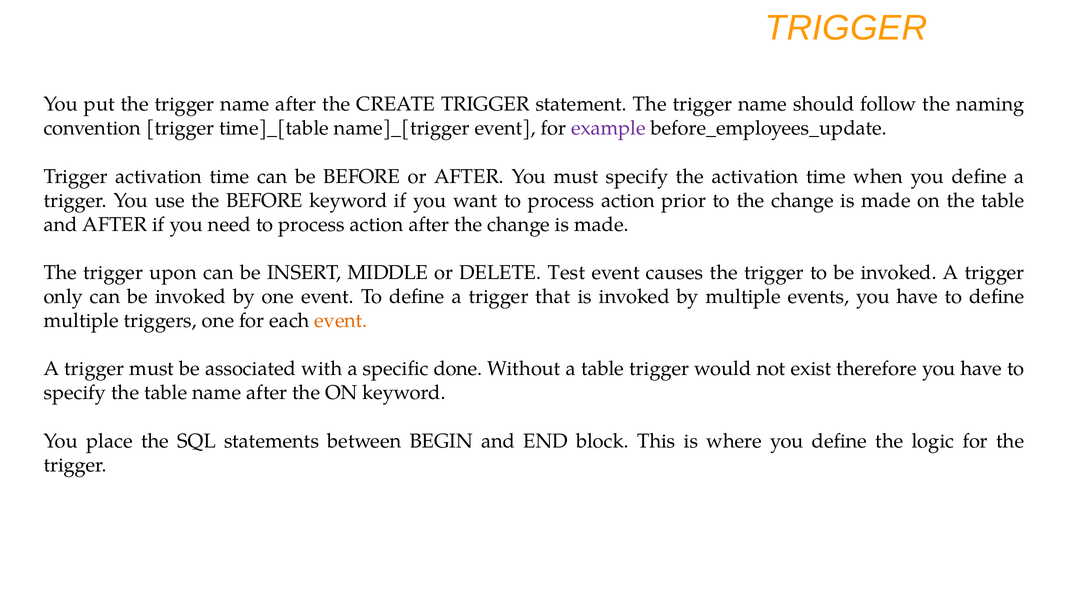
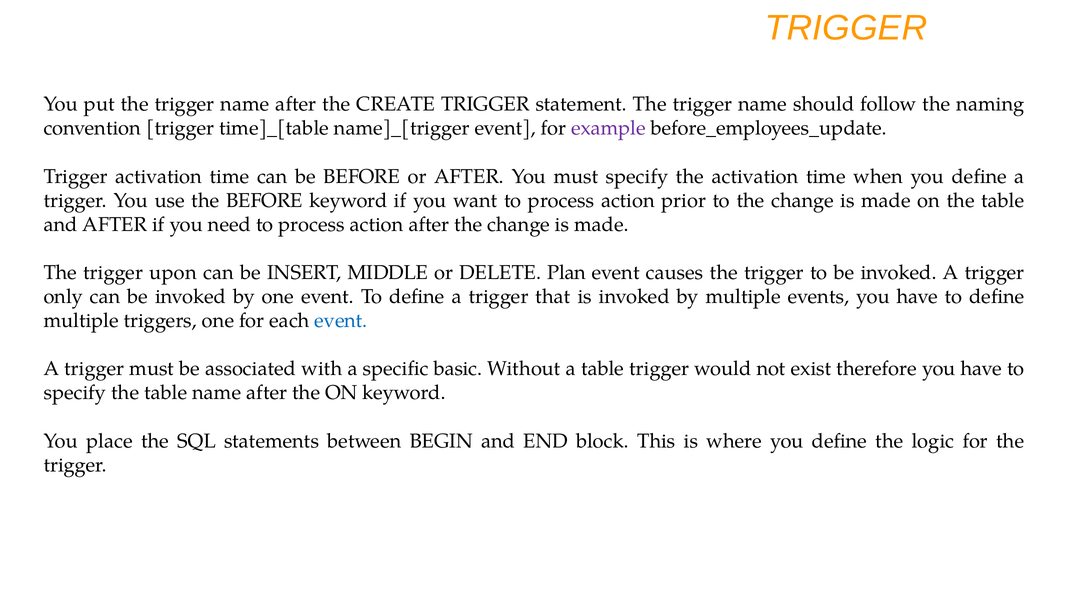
Test: Test -> Plan
event at (341, 321) colour: orange -> blue
done: done -> basic
